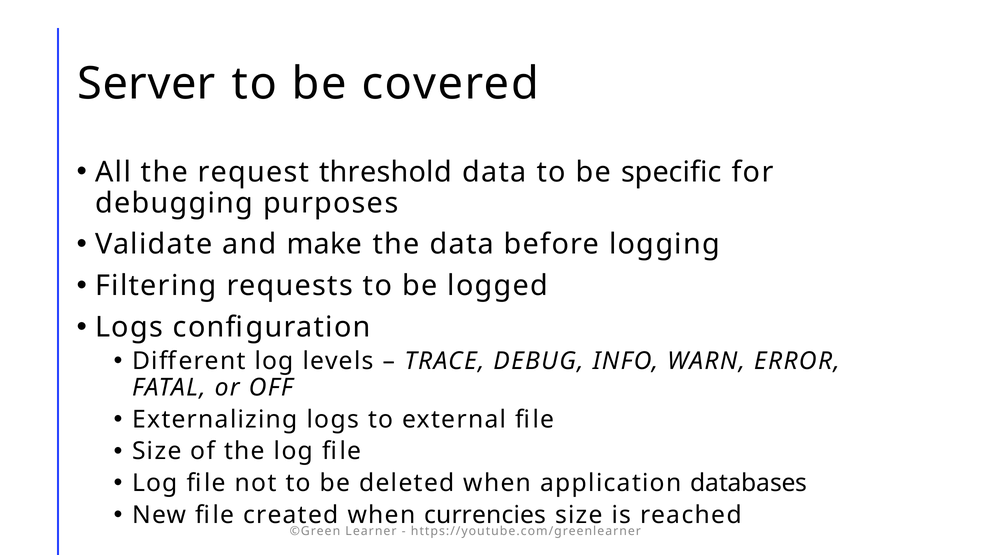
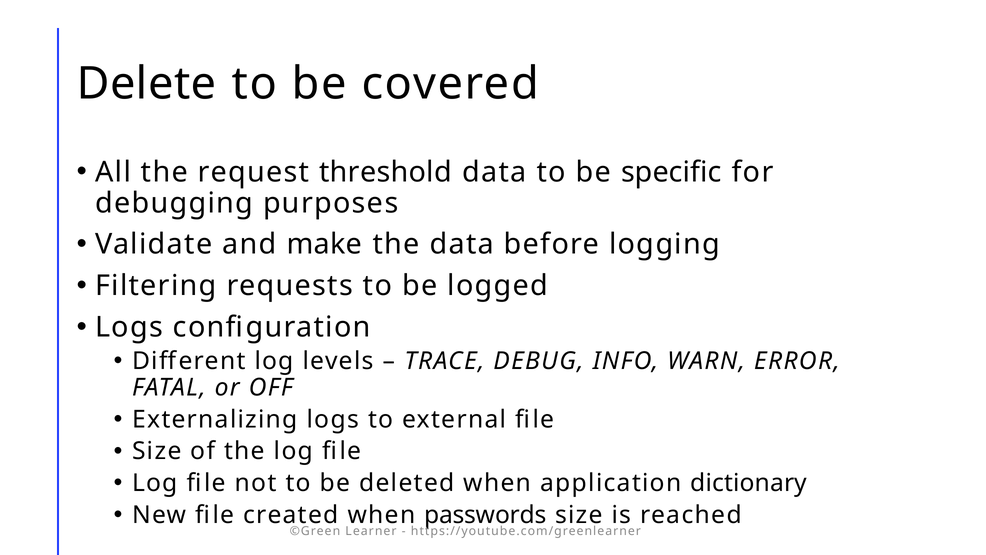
Server: Server -> Delete
databases: databases -> dictionary
currencies: currencies -> passwords
